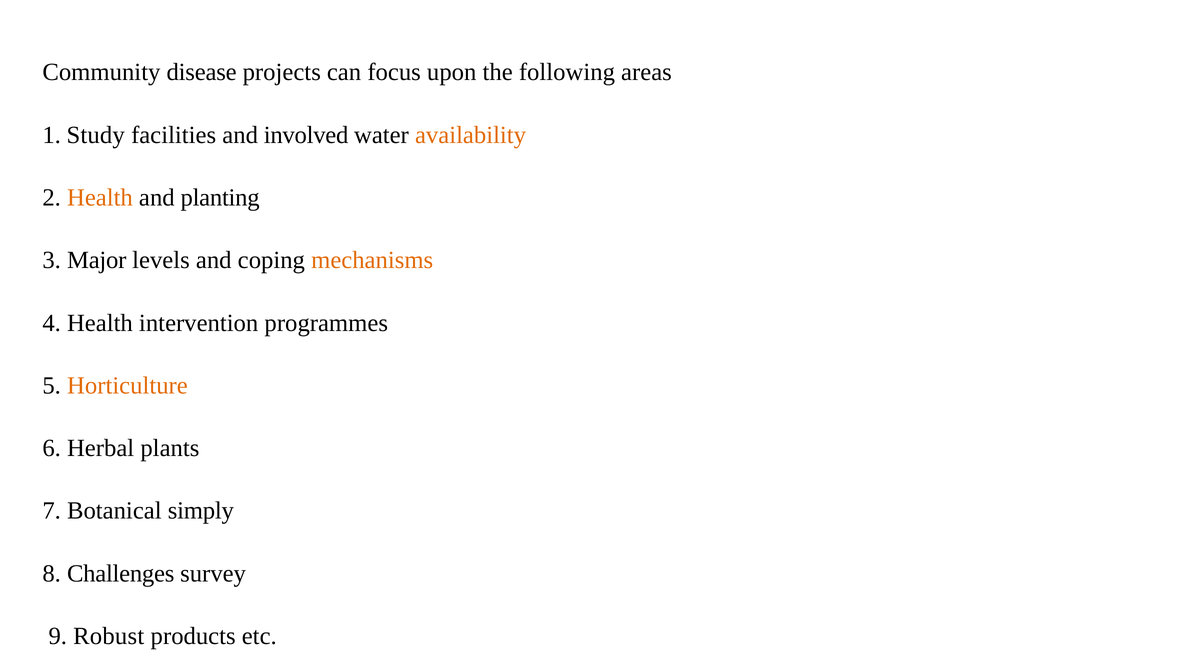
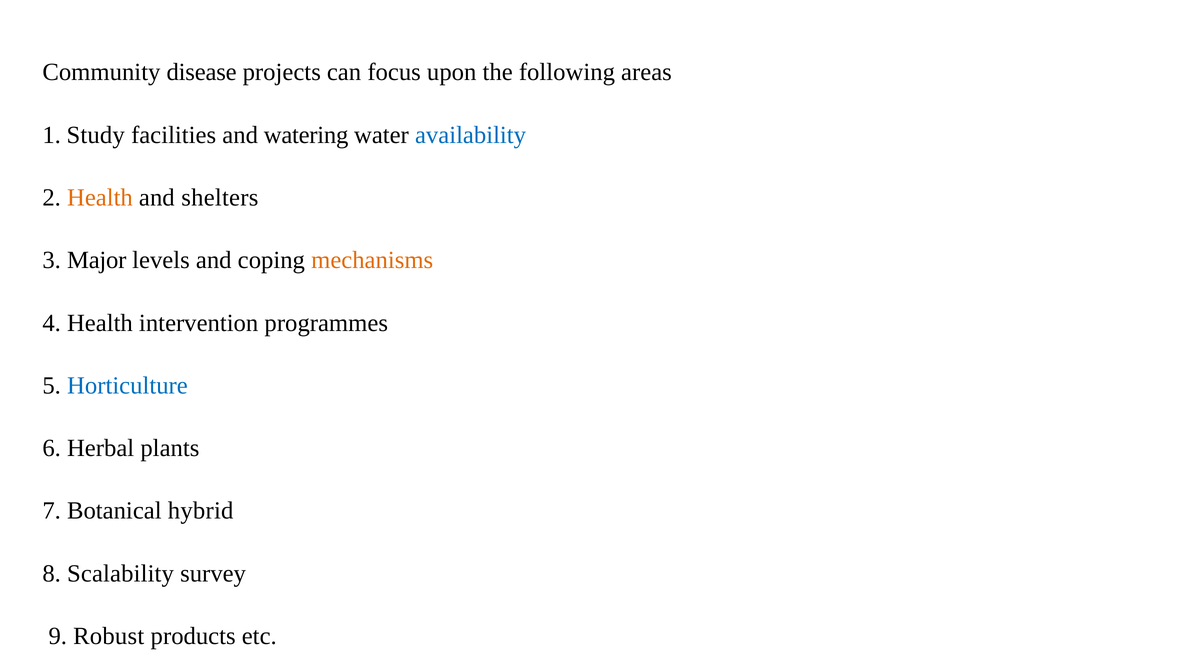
involved: involved -> watering
availability colour: orange -> blue
planting: planting -> shelters
Horticulture colour: orange -> blue
simply: simply -> hybrid
Challenges: Challenges -> Scalability
